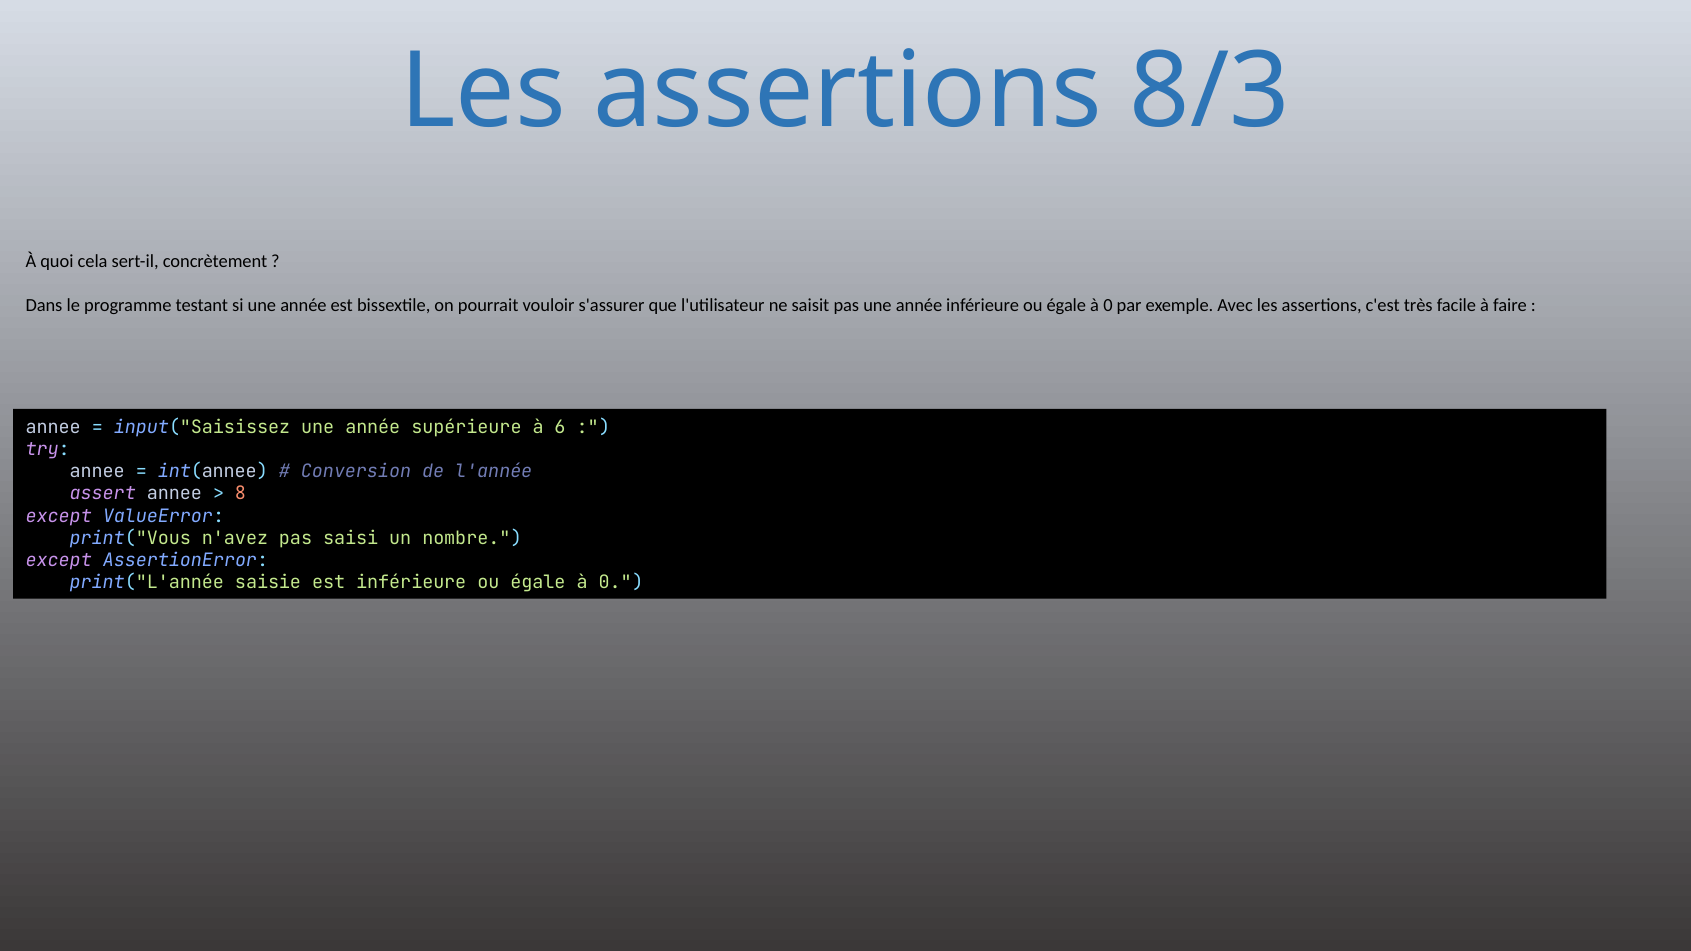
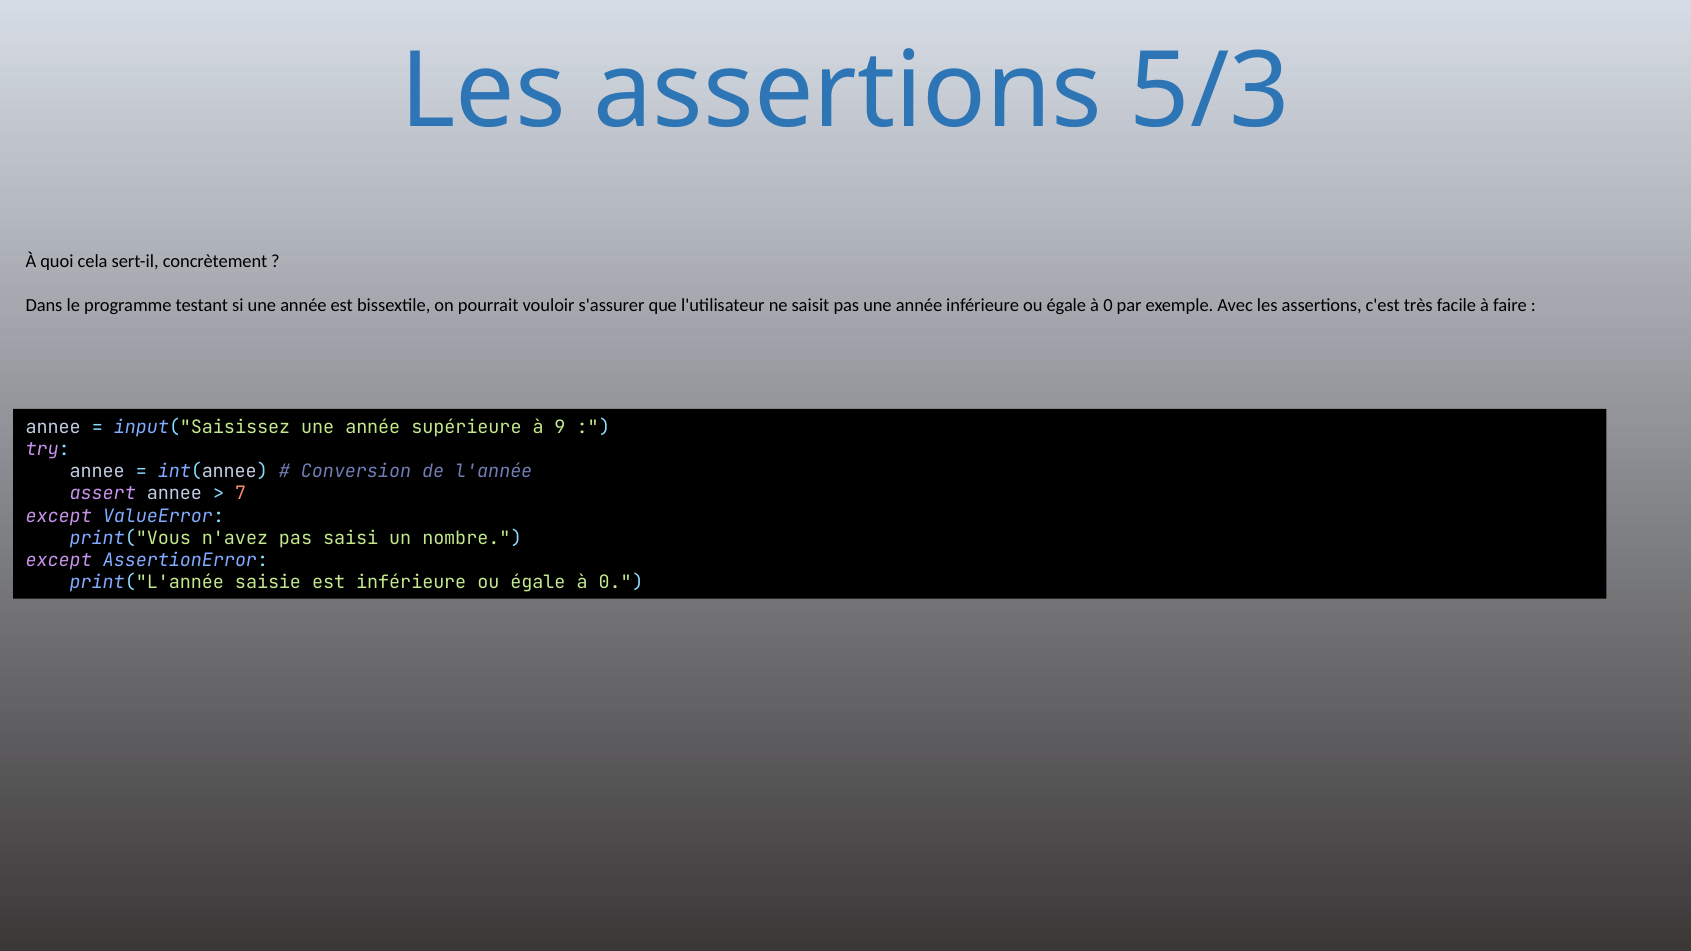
8/3: 8/3 -> 5/3
6: 6 -> 9
8: 8 -> 7
